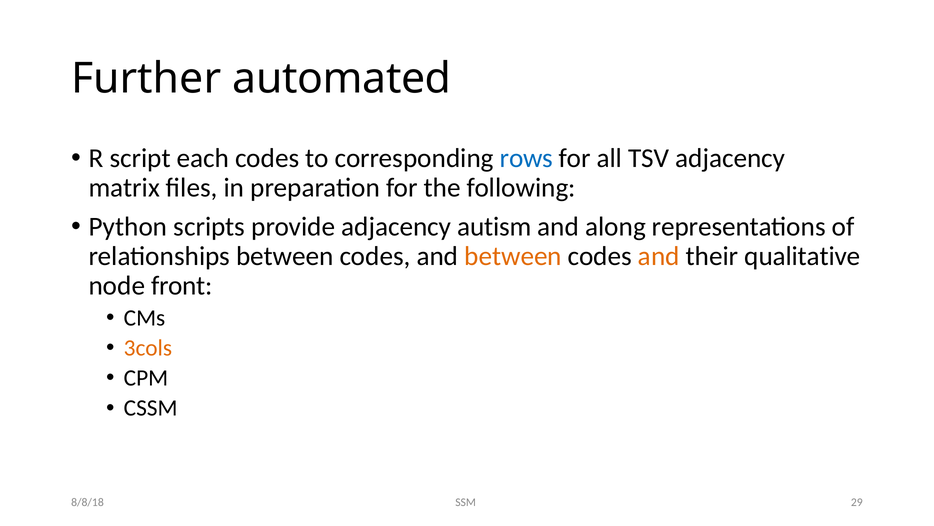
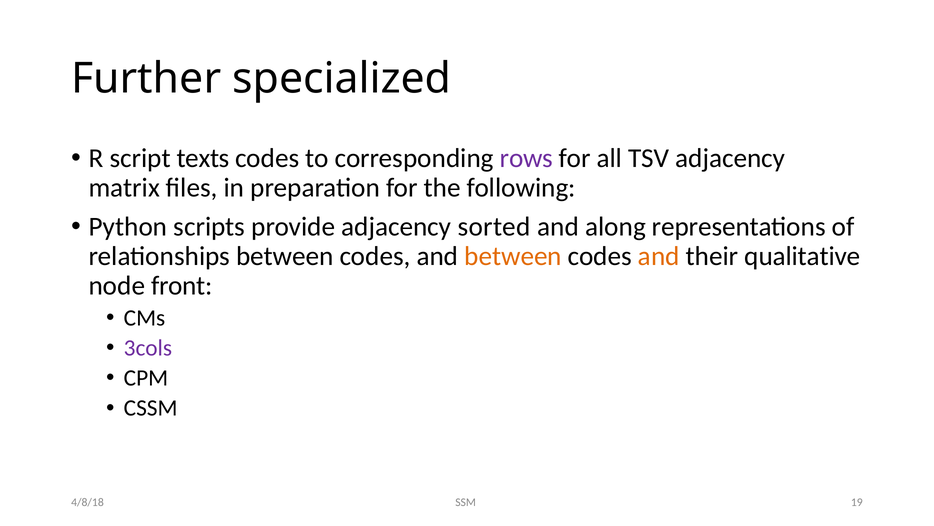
automated: automated -> specialized
each: each -> texts
rows colour: blue -> purple
autism: autism -> sorted
3cols colour: orange -> purple
29: 29 -> 19
8/8/18: 8/8/18 -> 4/8/18
